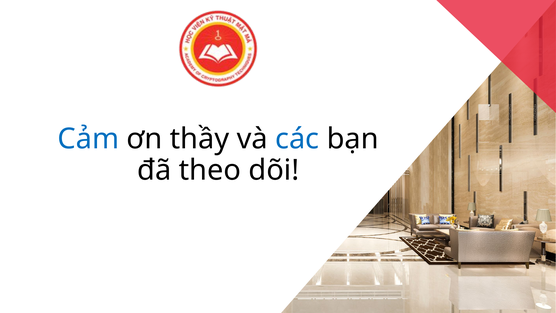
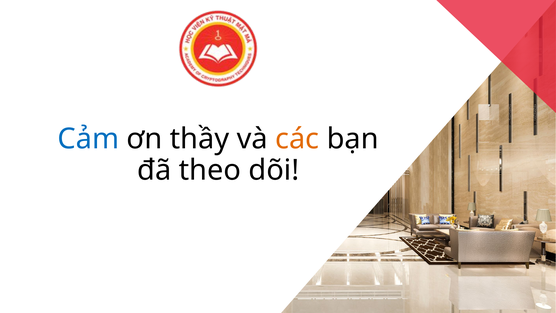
các colour: blue -> orange
